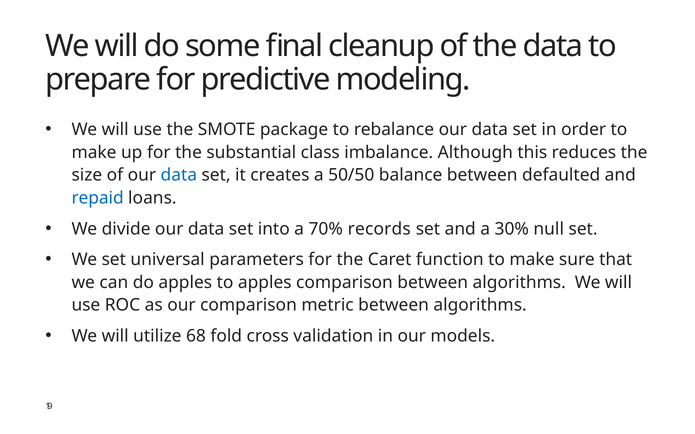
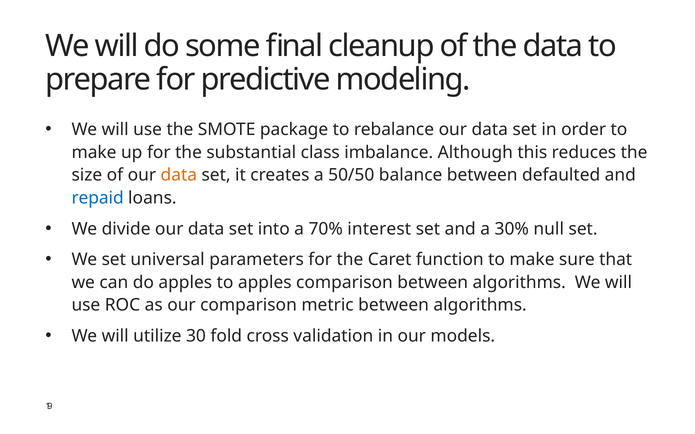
data at (179, 175) colour: blue -> orange
records: records -> interest
68: 68 -> 30
